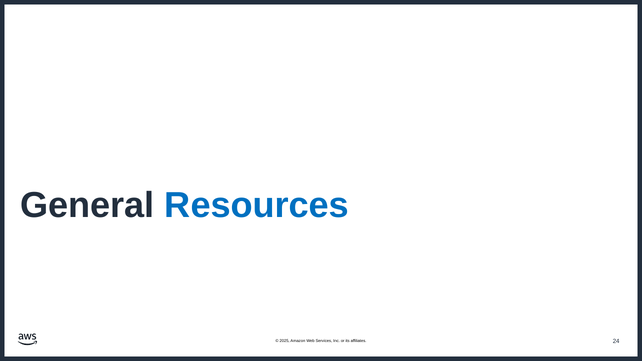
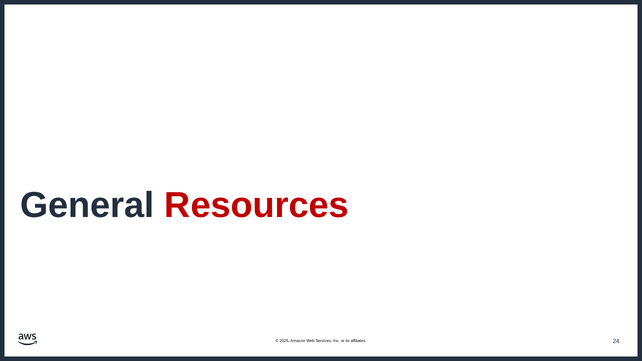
Resources colour: blue -> red
